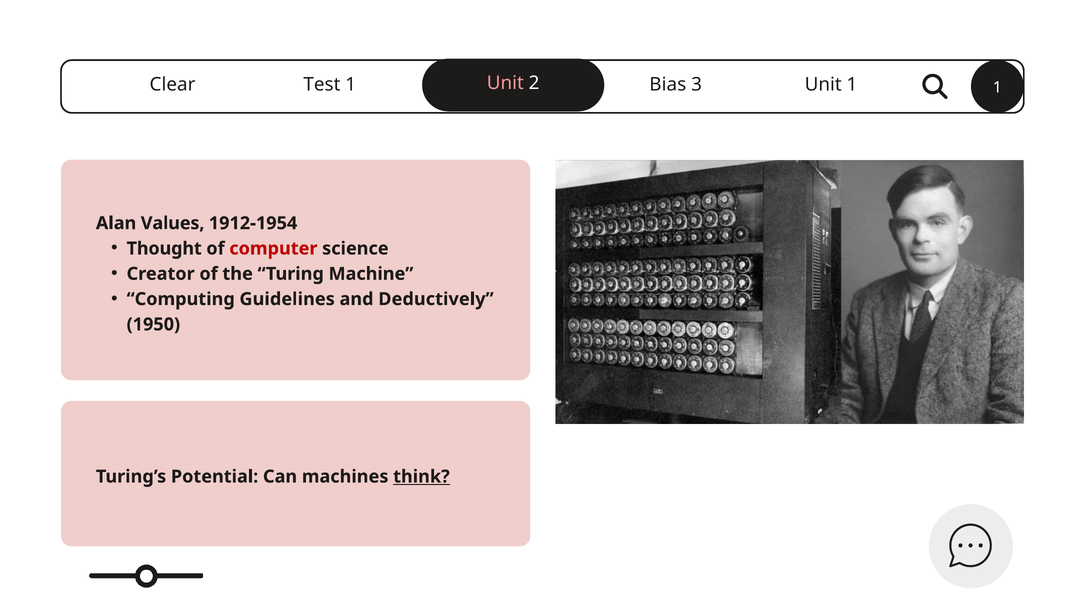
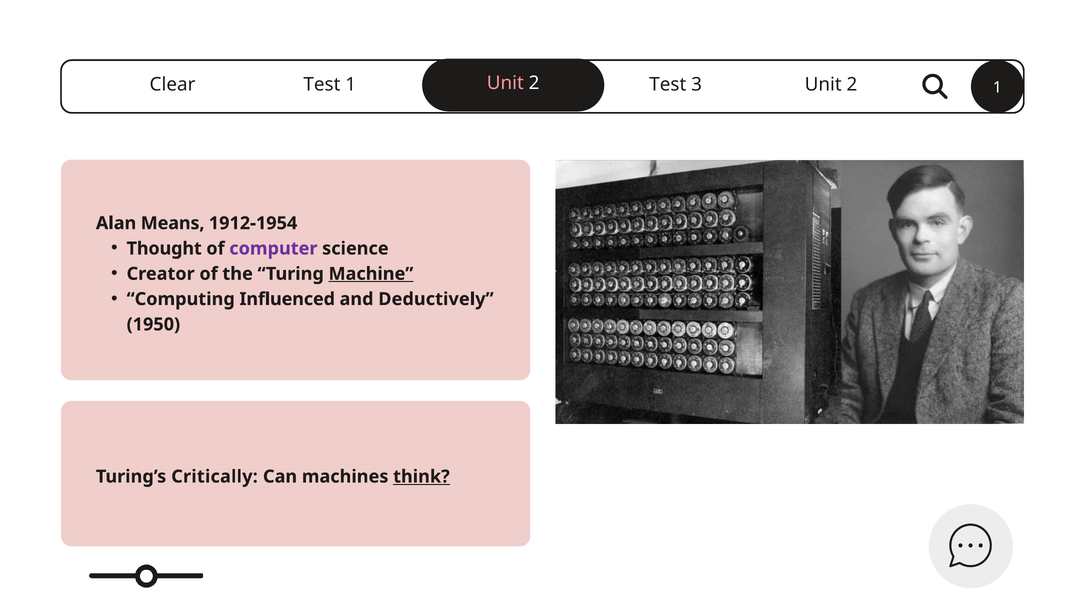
Bias at (668, 84): Bias -> Test
1 at (852, 84): 1 -> 2
Values: Values -> Means
computer colour: red -> purple
Machine underline: none -> present
Guidelines: Guidelines -> Influenced
Potential: Potential -> Critically
